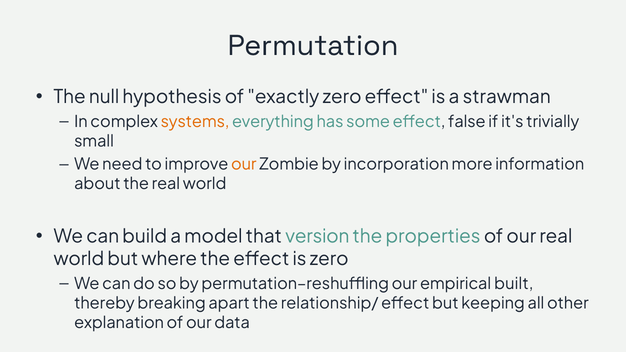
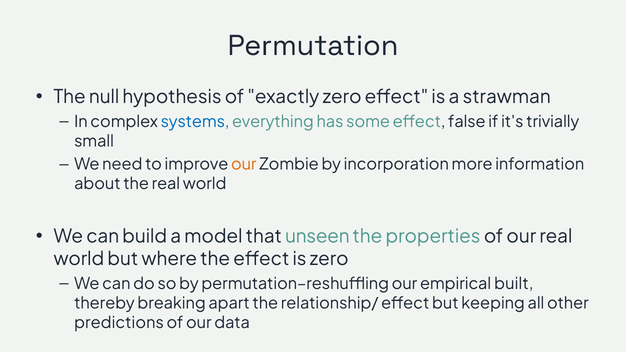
systems colour: orange -> blue
version: version -> unseen
explanation: explanation -> predictions
